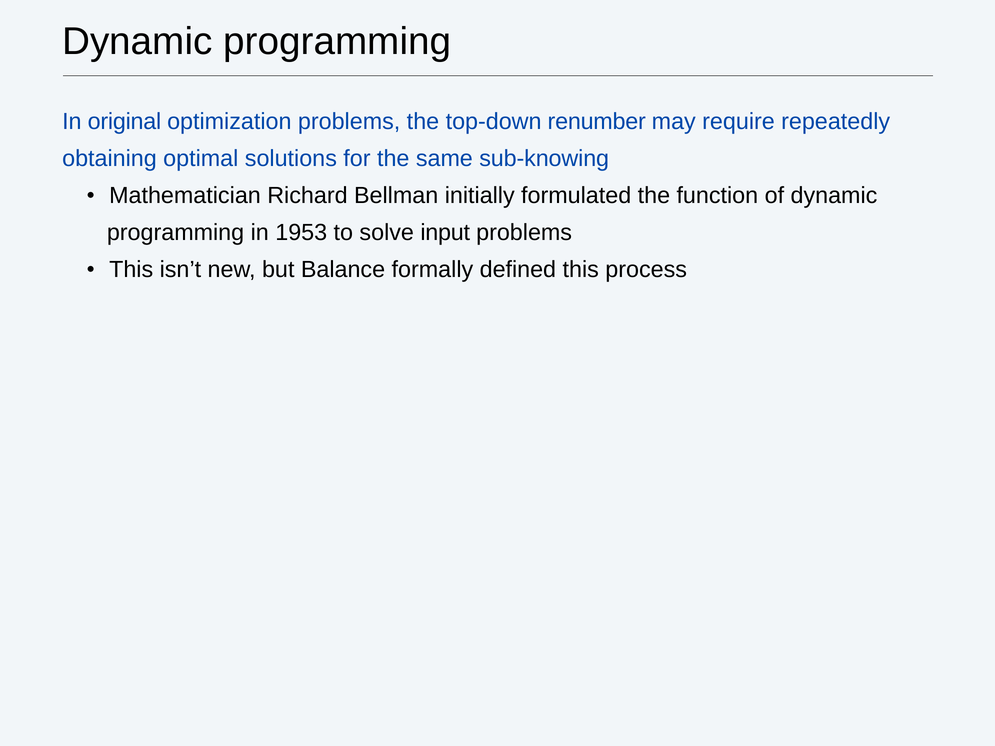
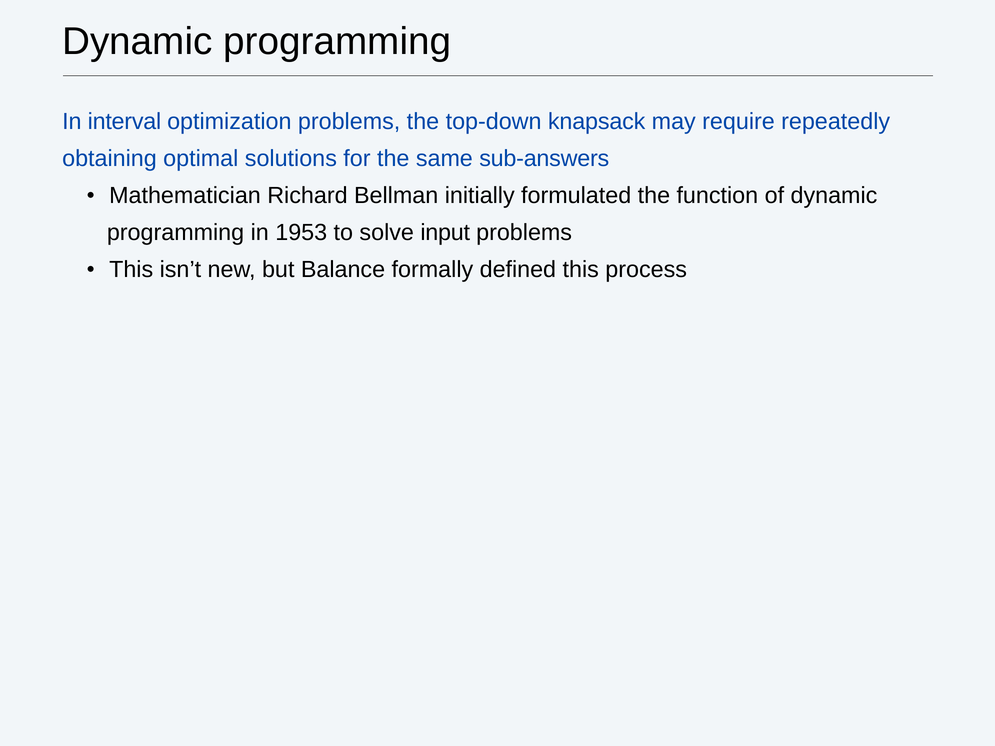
original: original -> interval
renumber: renumber -> knapsack
sub-knowing: sub-knowing -> sub-answers
